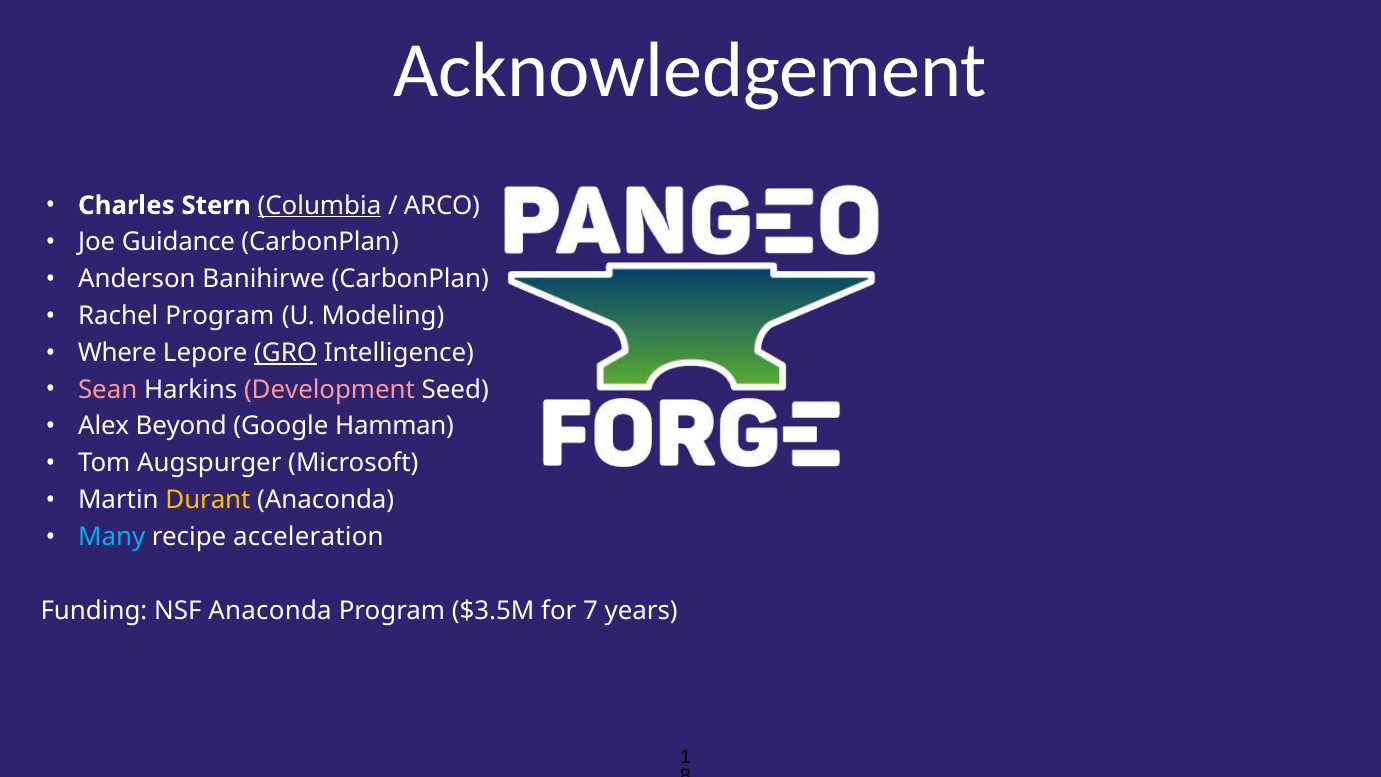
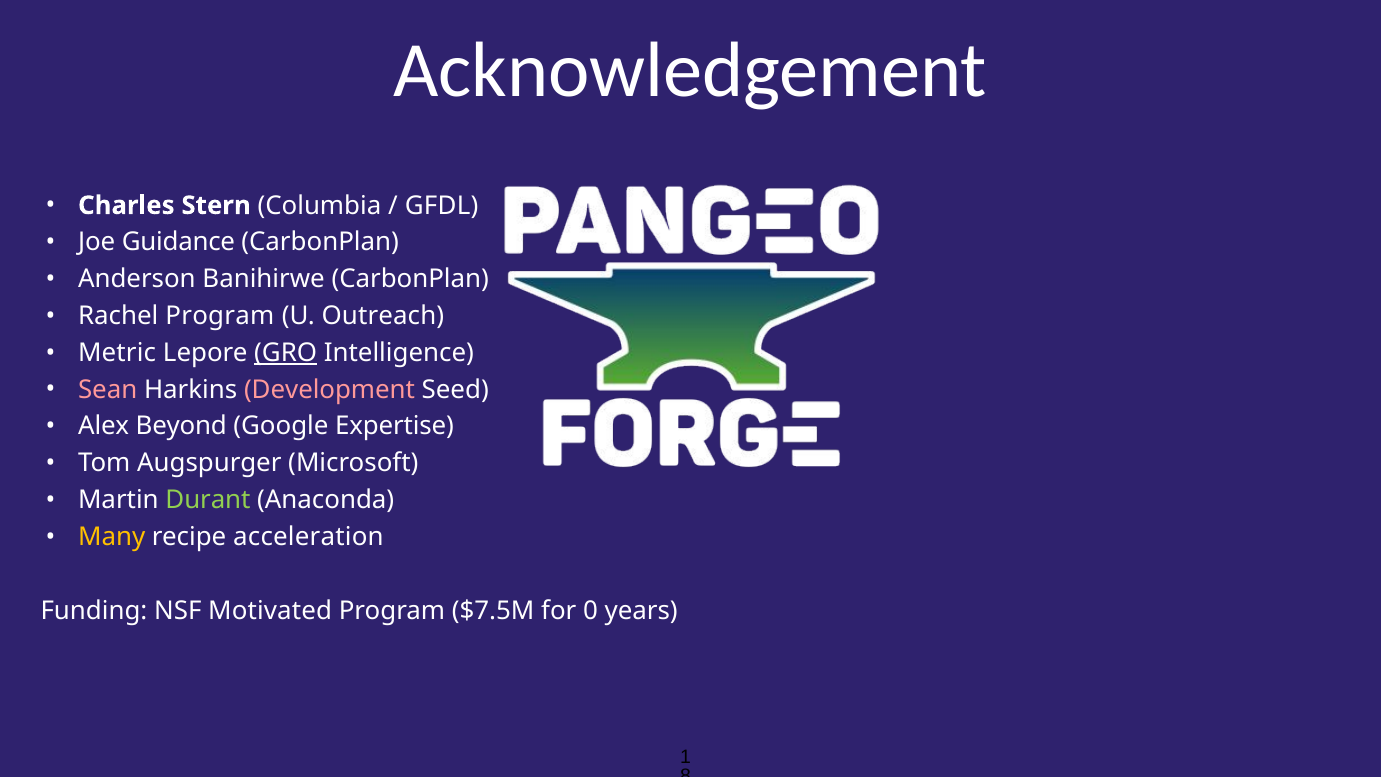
Columbia underline: present -> none
ARCO: ARCO -> GFDL
Modeling: Modeling -> Outreach
Where: Where -> Metric
Hamman: Hamman -> Expertise
Durant colour: yellow -> light green
Many colour: light blue -> yellow
NSF Anaconda: Anaconda -> Motivated
$3.5M: $3.5M -> $7.5M
7: 7 -> 0
